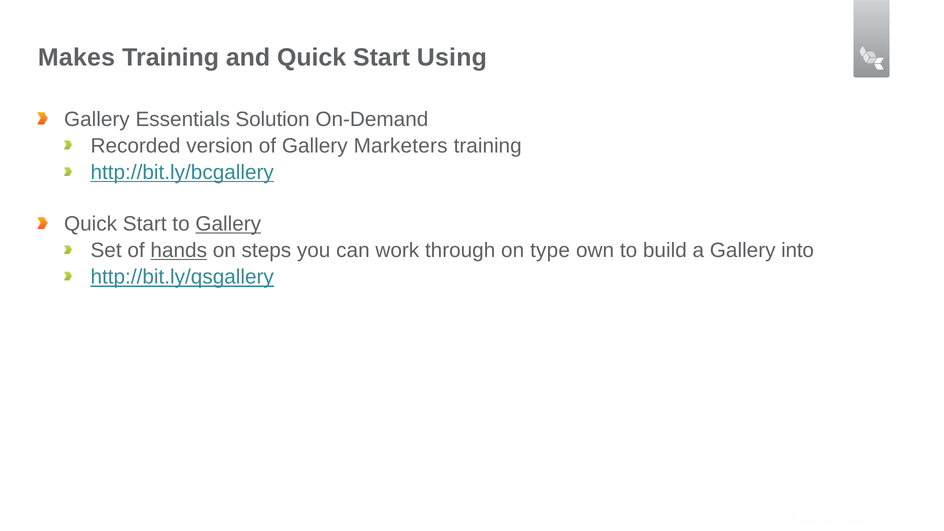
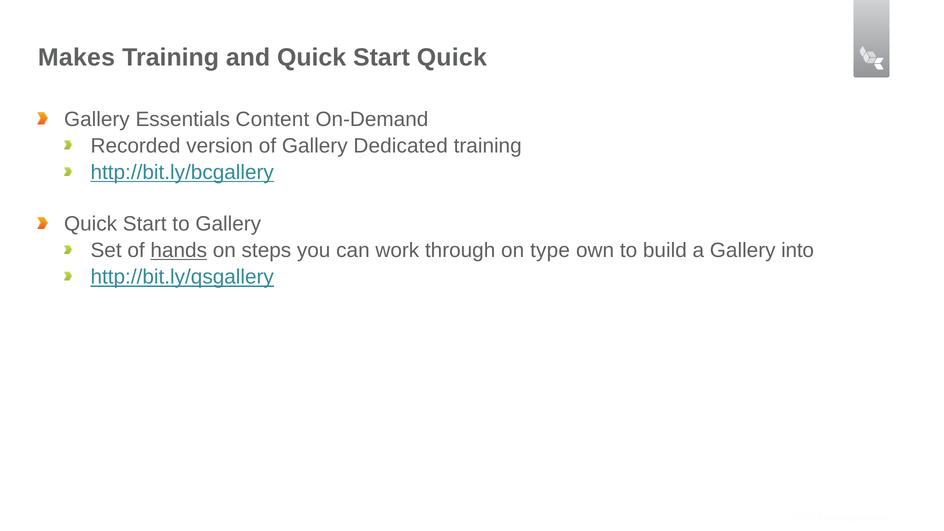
Start Using: Using -> Quick
Solution: Solution -> Content
Marketers: Marketers -> Dedicated
Gallery at (228, 224) underline: present -> none
